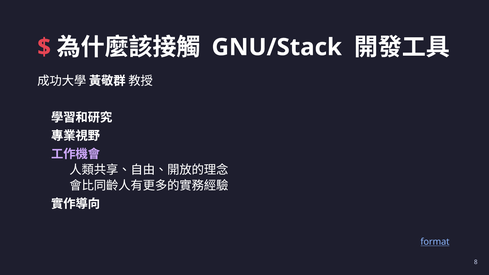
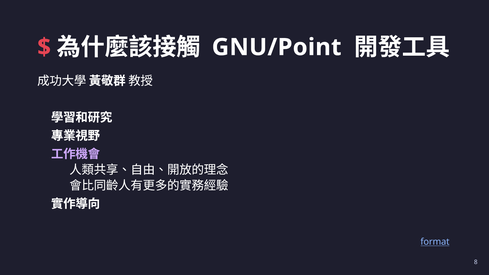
GNU/Stack: GNU/Stack -> GNU/Point
